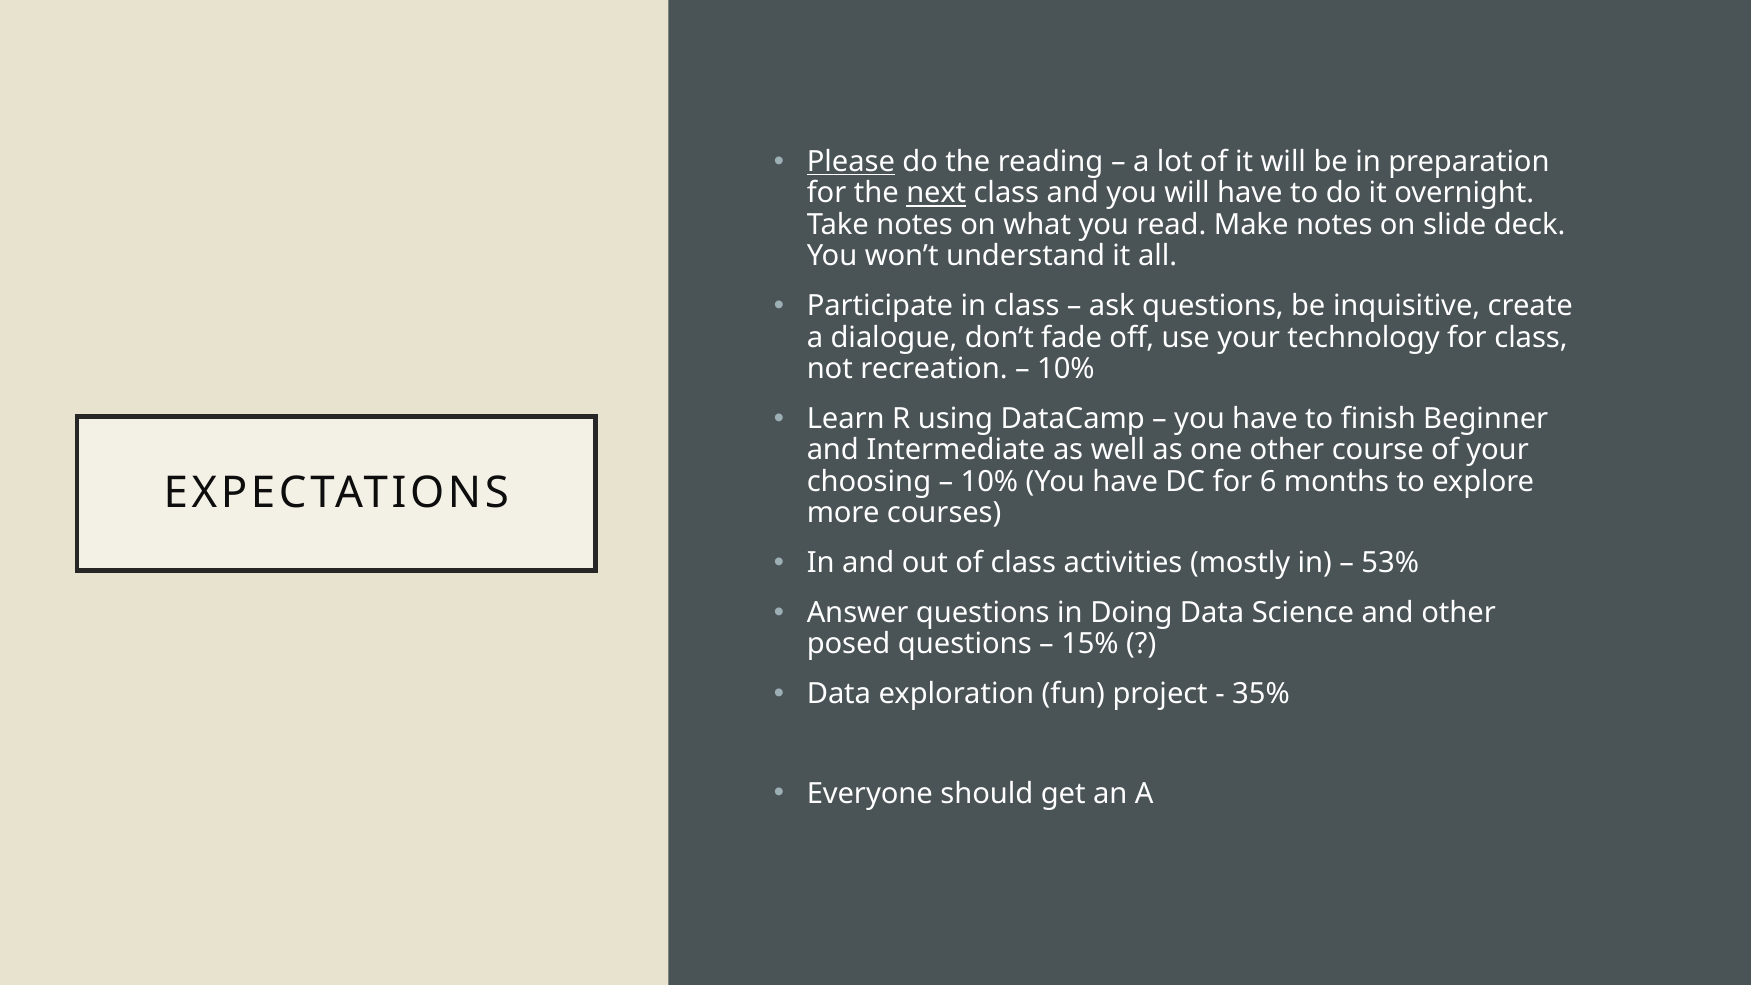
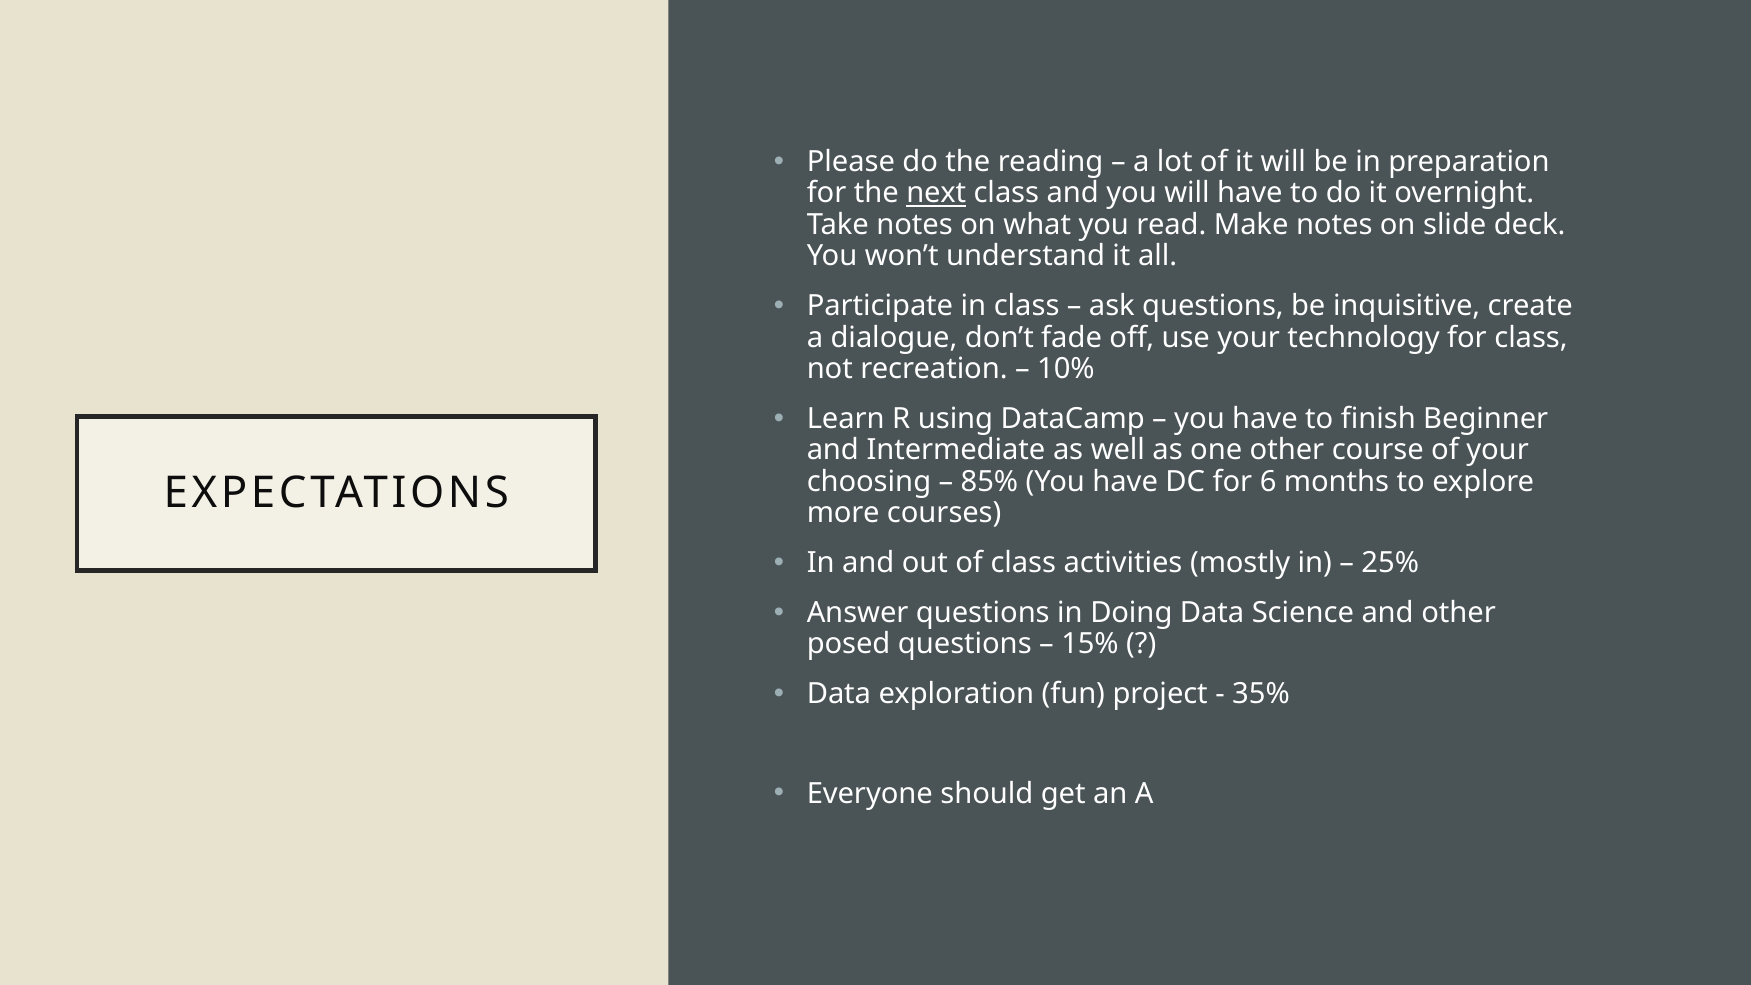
Please underline: present -> none
10% at (989, 482): 10% -> 85%
53%: 53% -> 25%
